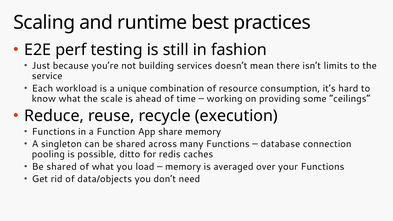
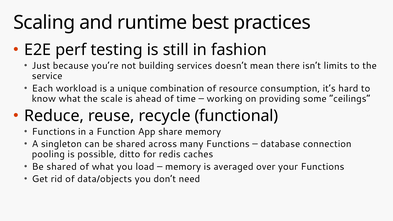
execution: execution -> functional
